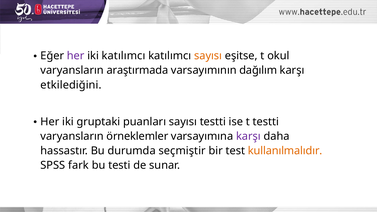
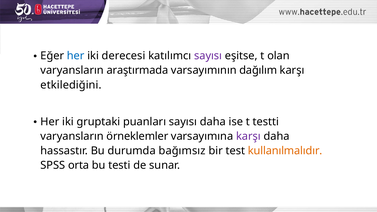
her at (76, 56) colour: purple -> blue
iki katılımcı: katılımcı -> derecesi
sayısı at (208, 56) colour: orange -> purple
okul: okul -> olan
sayısı testti: testti -> daha
seçmiştir: seçmiştir -> bağımsız
fark: fark -> orta
